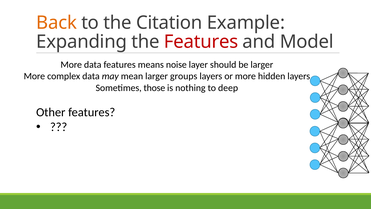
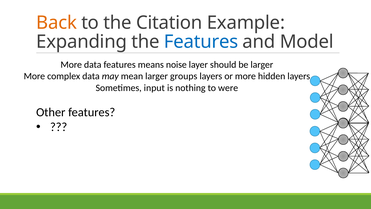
Features at (201, 42) colour: red -> blue
those: those -> input
deep: deep -> were
